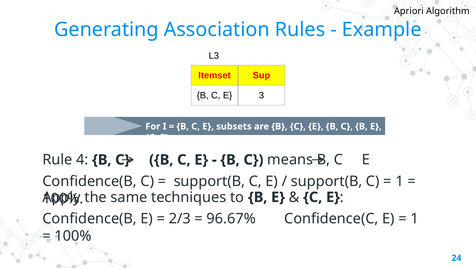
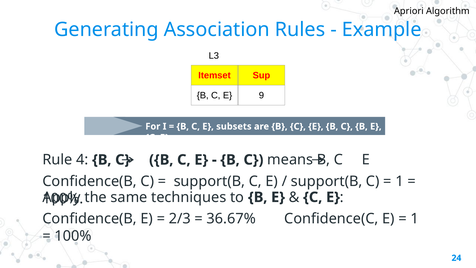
3: 3 -> 9
96.67%: 96.67% -> 36.67%
